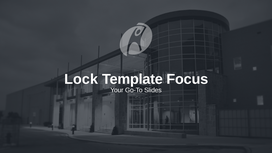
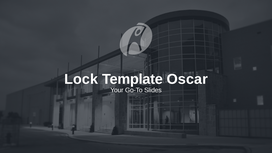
Focus: Focus -> Oscar
